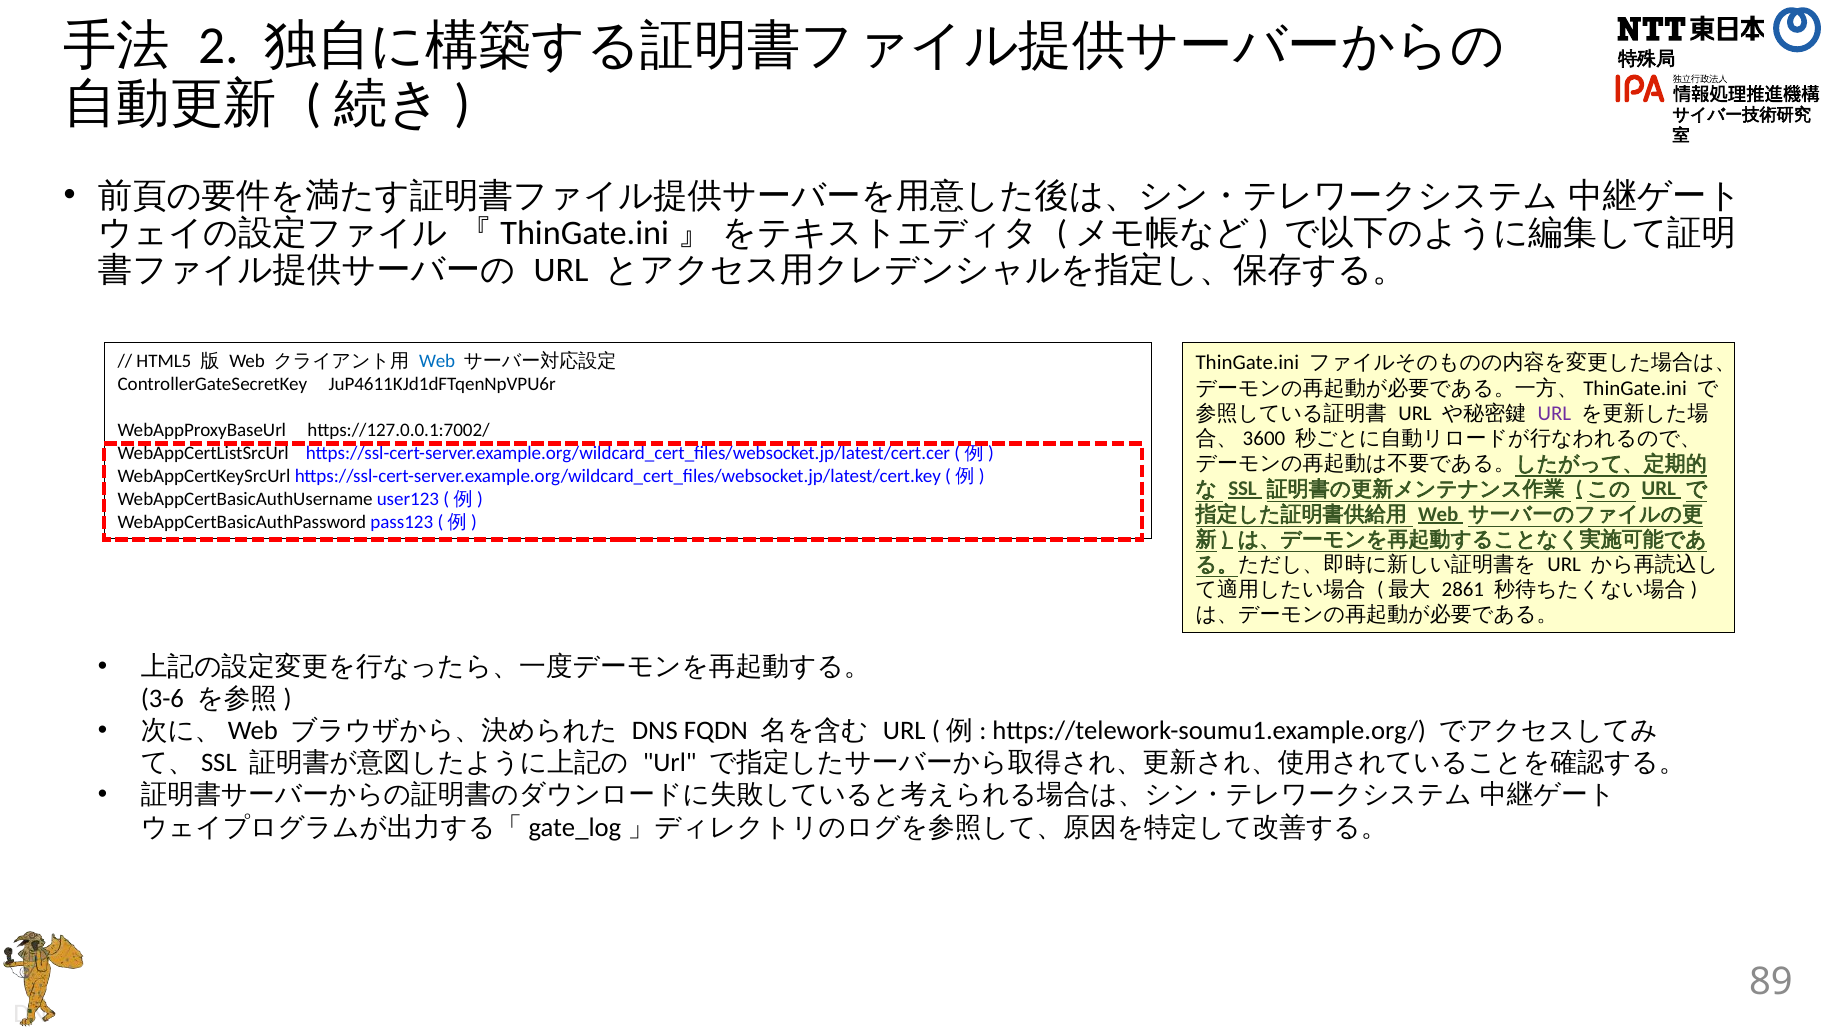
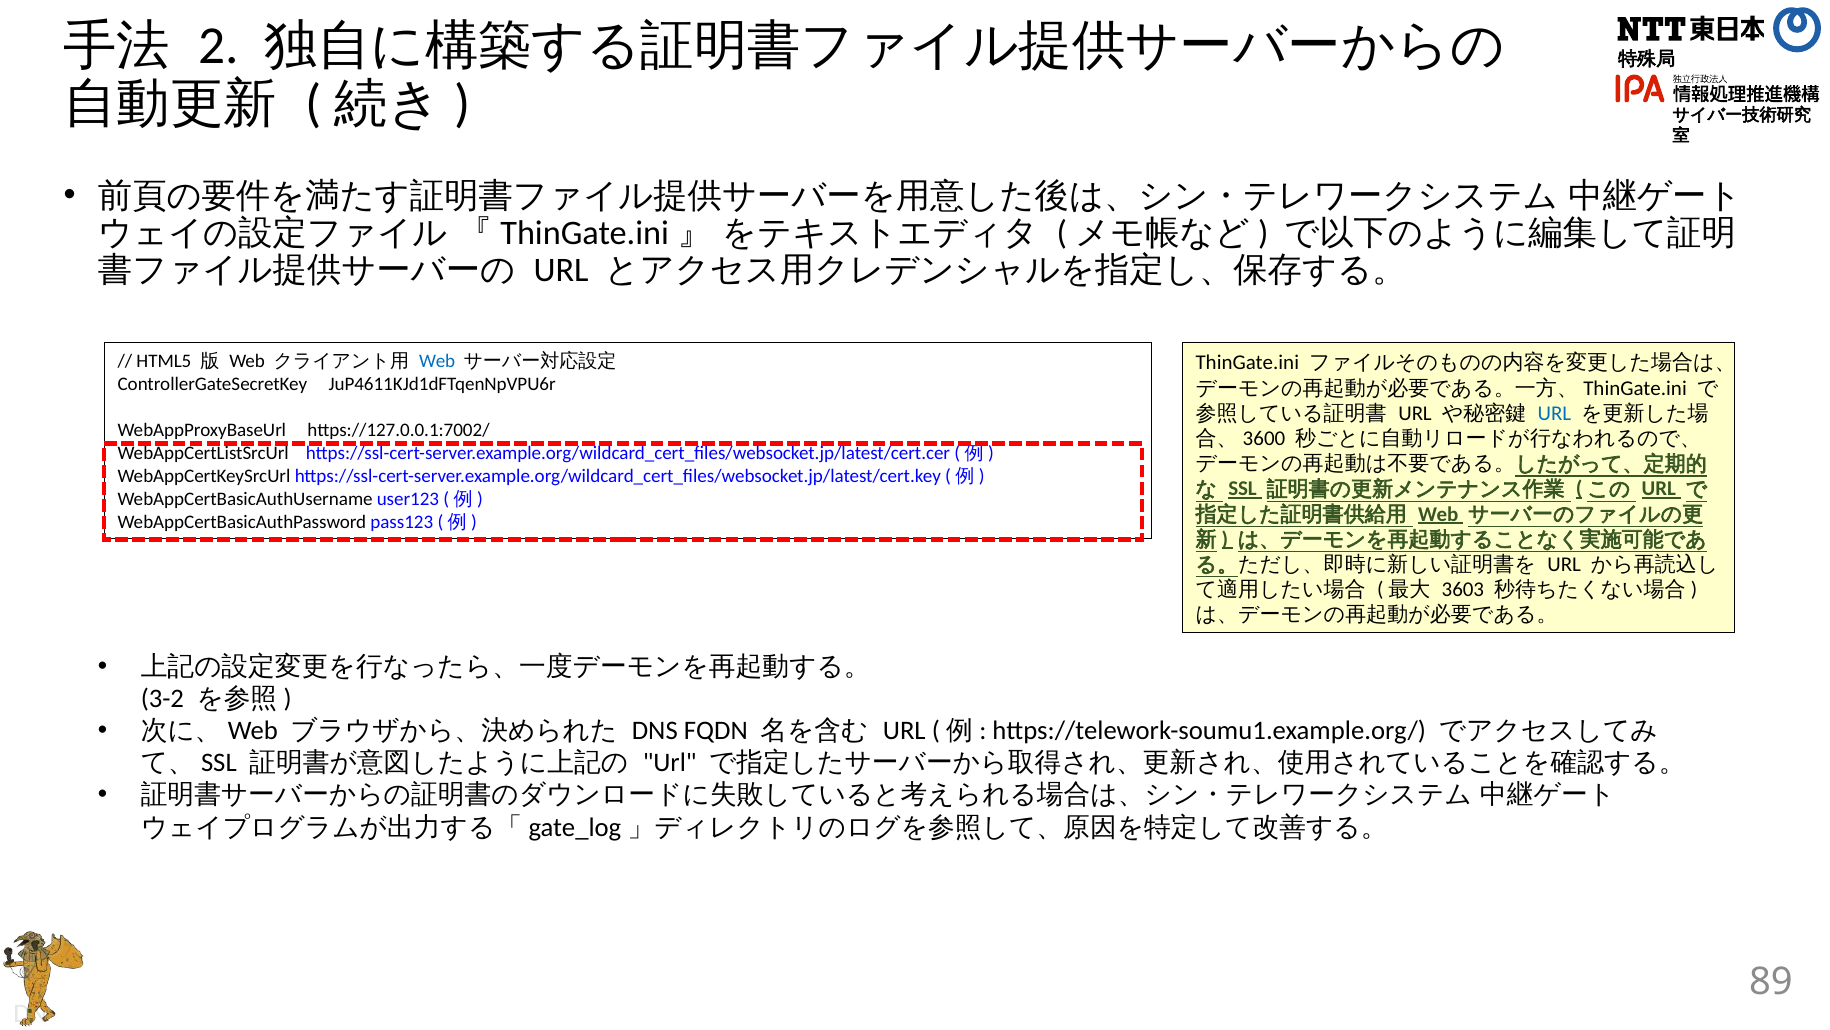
URL at (1554, 413) colour: purple -> blue
2861: 2861 -> 3603
3-6: 3-6 -> 3-2
